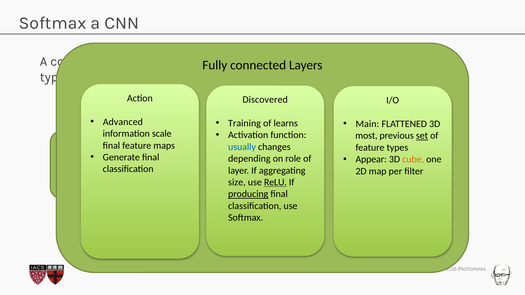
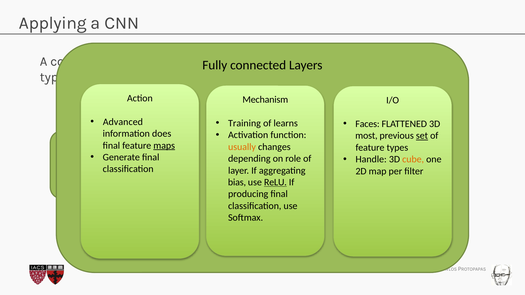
Softmax at (53, 23): Softmax -> Applying
Discovered: Discovered -> Mechanism
Main: Main -> Faces
scale: scale -> does
maps underline: none -> present
usually colour: blue -> orange
Appear: Appear -> Handle
size: size -> bias
producing underline: present -> none
